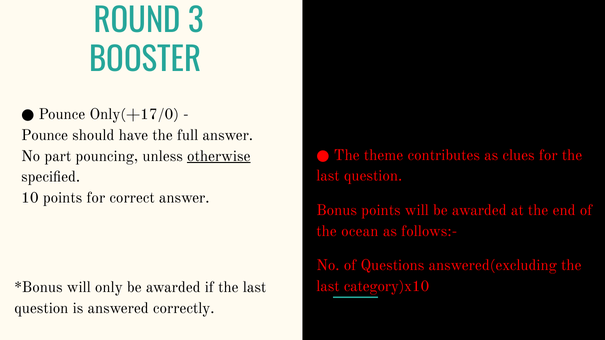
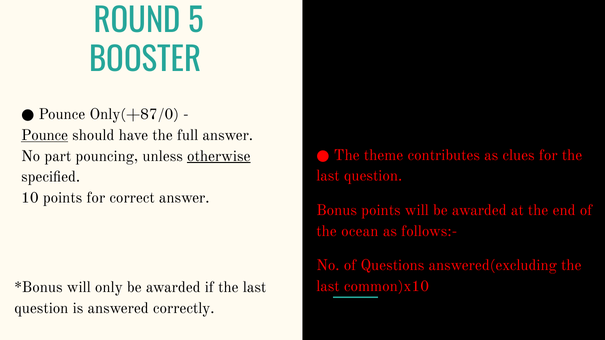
3: 3 -> 5
Only(+17/0: Only(+17/0 -> Only(+87/0
Pounce at (45, 135) underline: none -> present
category)x10: category)x10 -> common)x10
